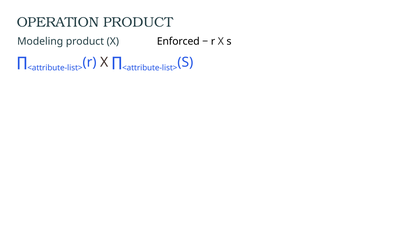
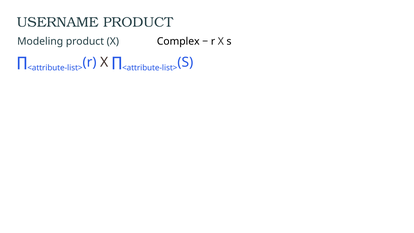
OPERATION: OPERATION -> USERNAME
Enforced: Enforced -> Complex
